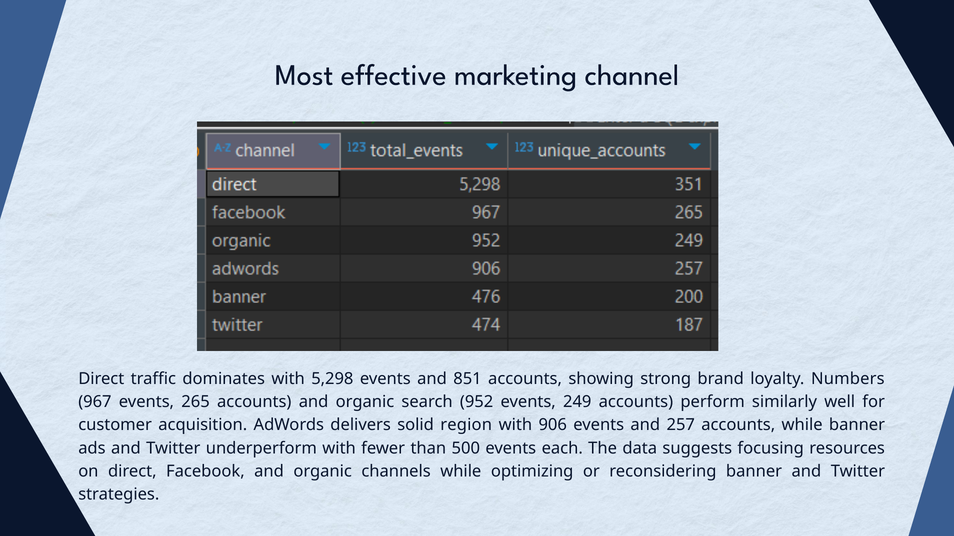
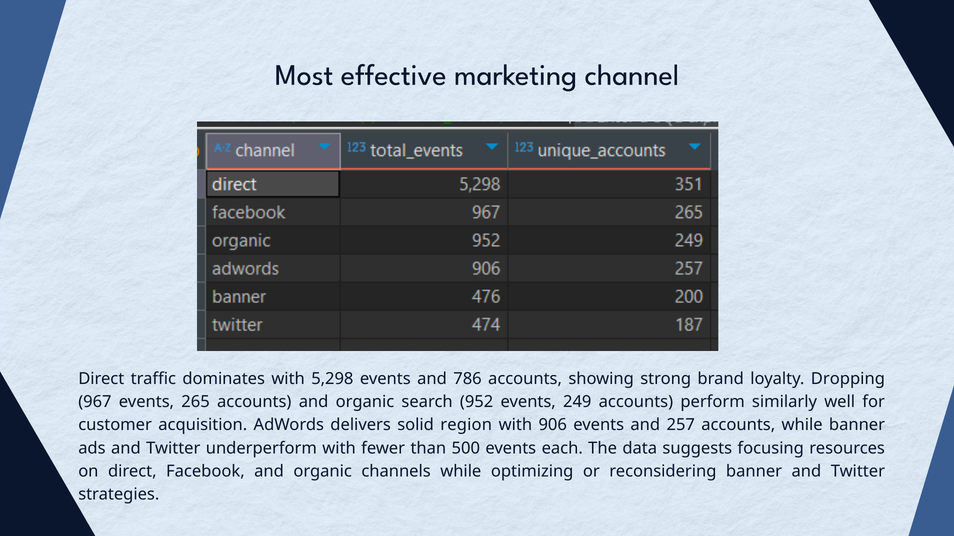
851: 851 -> 786
Numbers: Numbers -> Dropping
